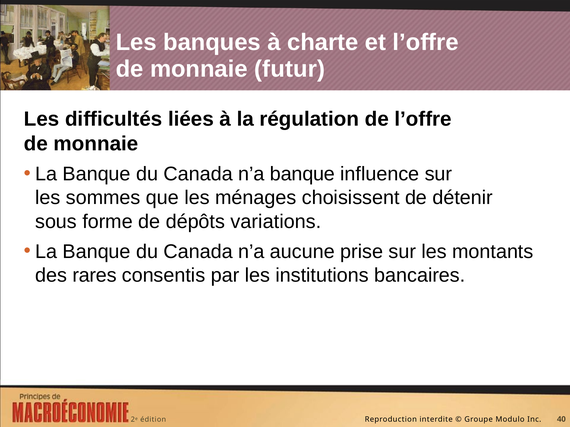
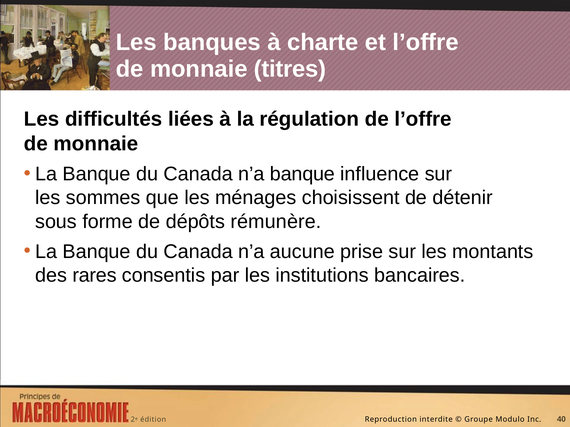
futur: futur -> titres
variations: variations -> rémunère
